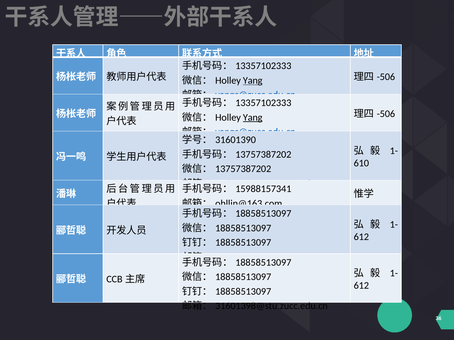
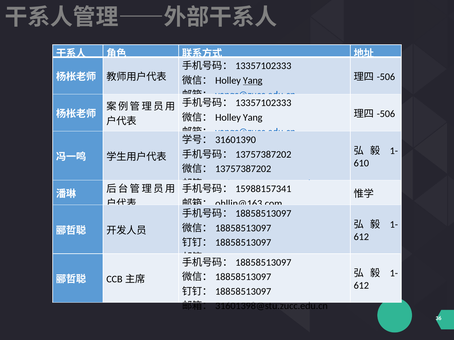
Yang at (253, 118) underline: present -> none
